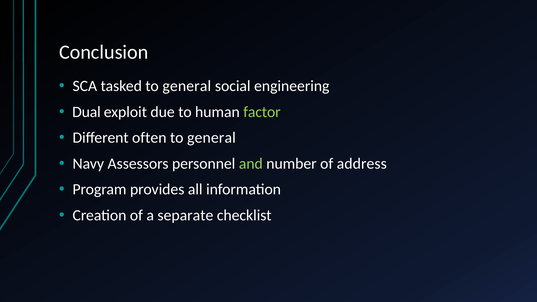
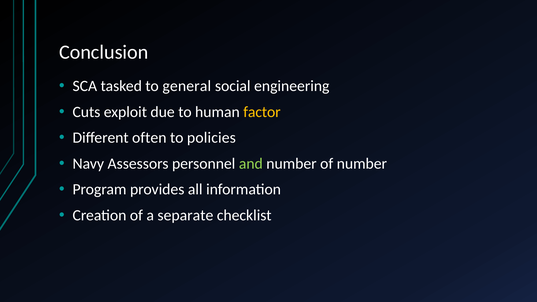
Dual: Dual -> Cuts
factor colour: light green -> yellow
general at (211, 138): general -> policies
of address: address -> number
